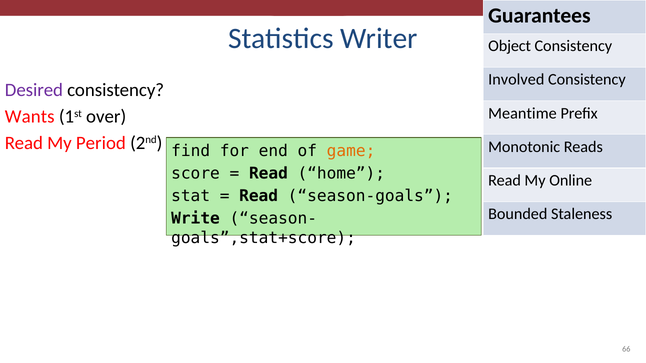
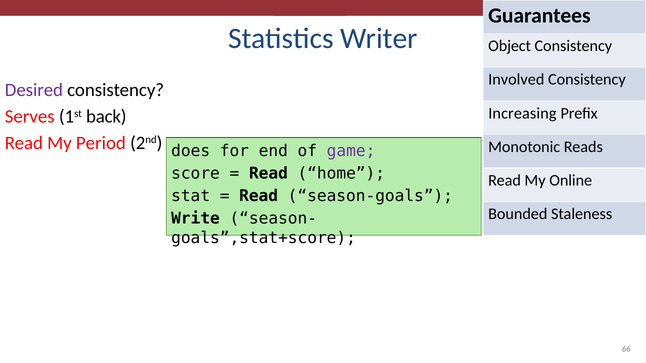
Meantime: Meantime -> Increasing
Wants: Wants -> Serves
over: over -> back
find: find -> does
game colour: orange -> purple
